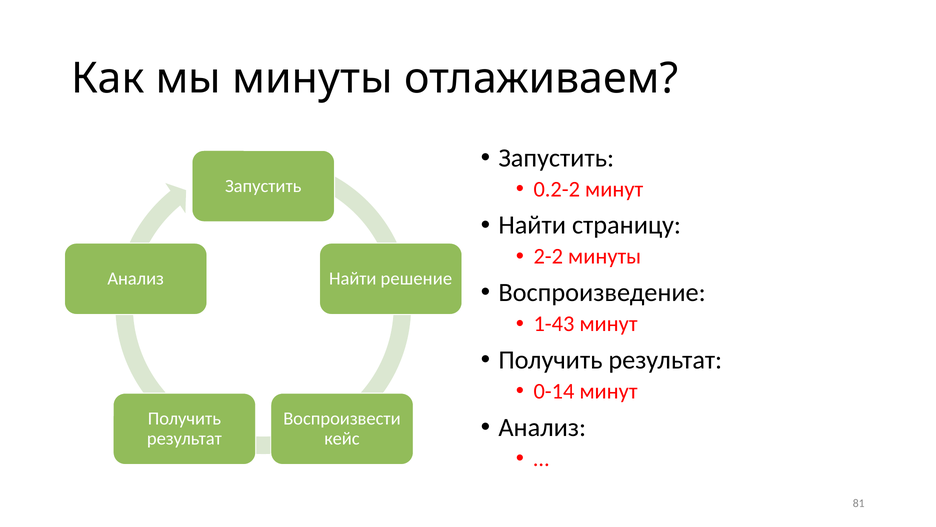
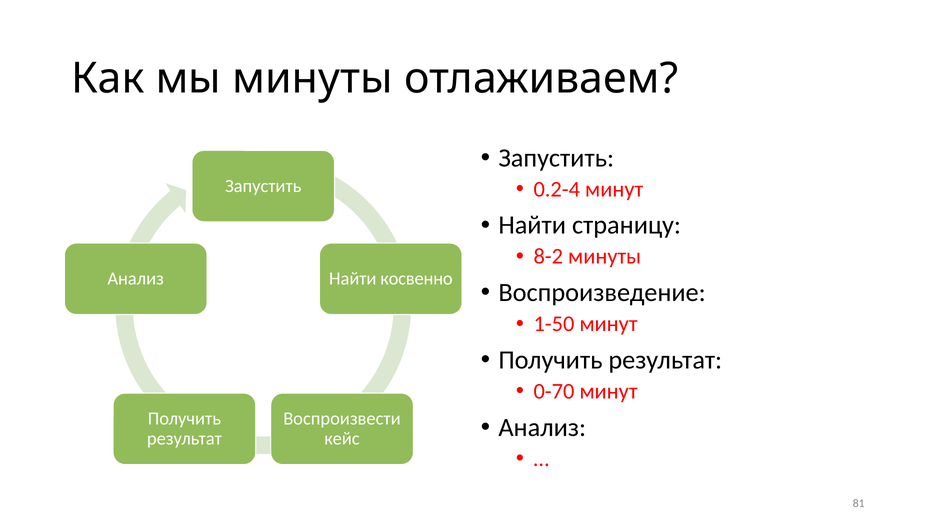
0.2-2: 0.2-2 -> 0.2-4
2-2: 2-2 -> 8-2
решение: решение -> косвенно
1-43: 1-43 -> 1-50
0-14: 0-14 -> 0-70
